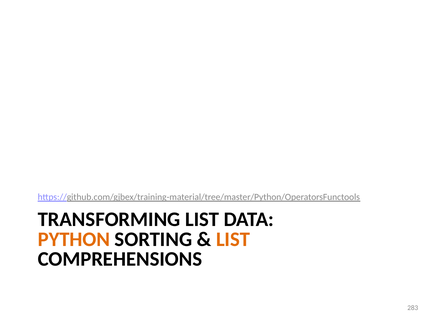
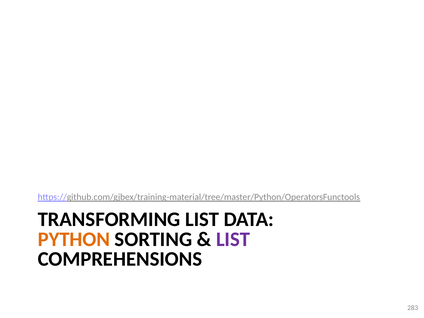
LIST at (233, 239) colour: orange -> purple
